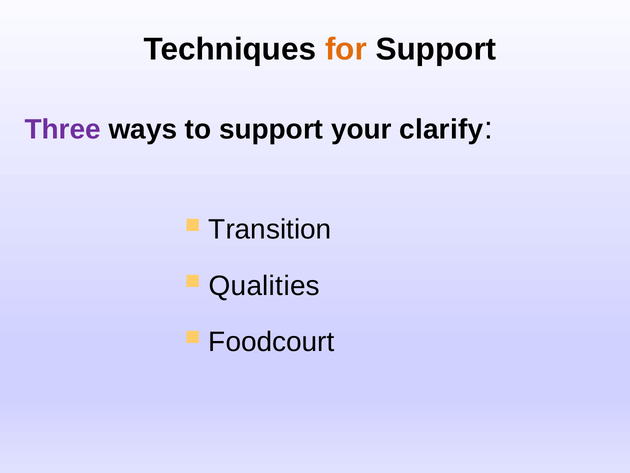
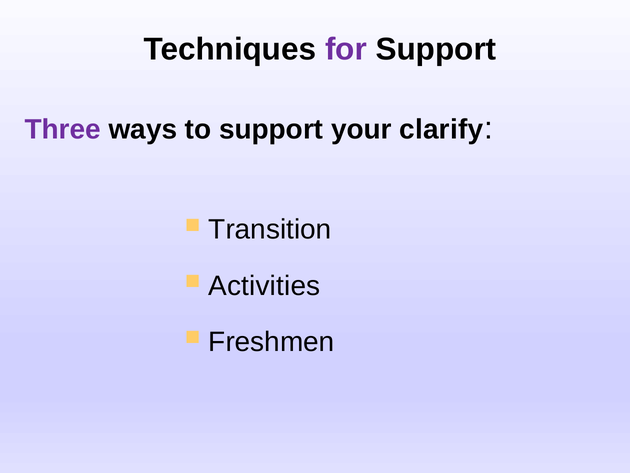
for colour: orange -> purple
Qualities: Qualities -> Activities
Foodcourt: Foodcourt -> Freshmen
